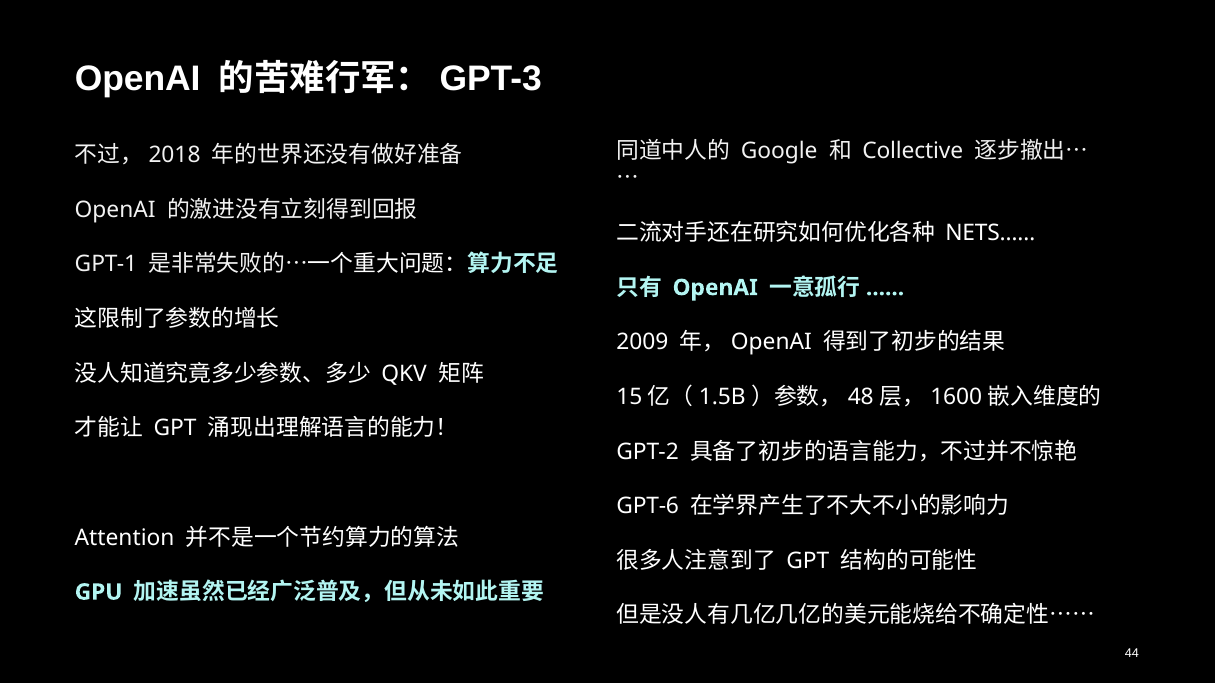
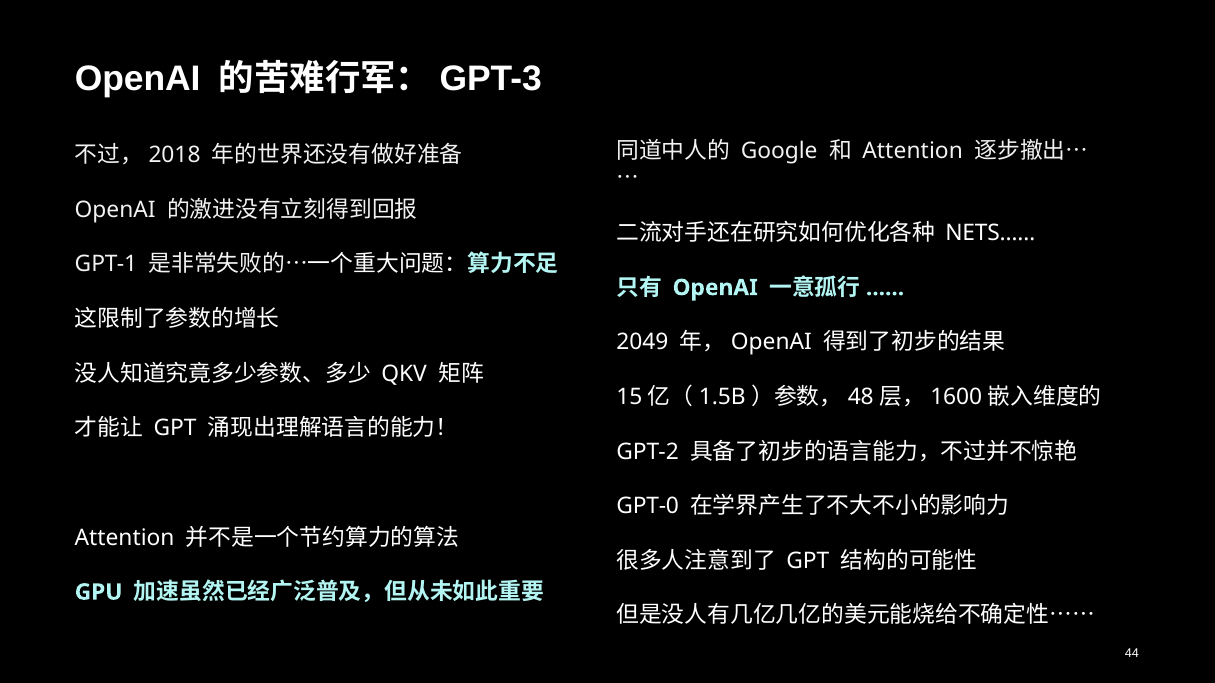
Collective at (913, 151): Collective -> Attention
2009: 2009 -> 2049
GPT-6: GPT-6 -> GPT-0
